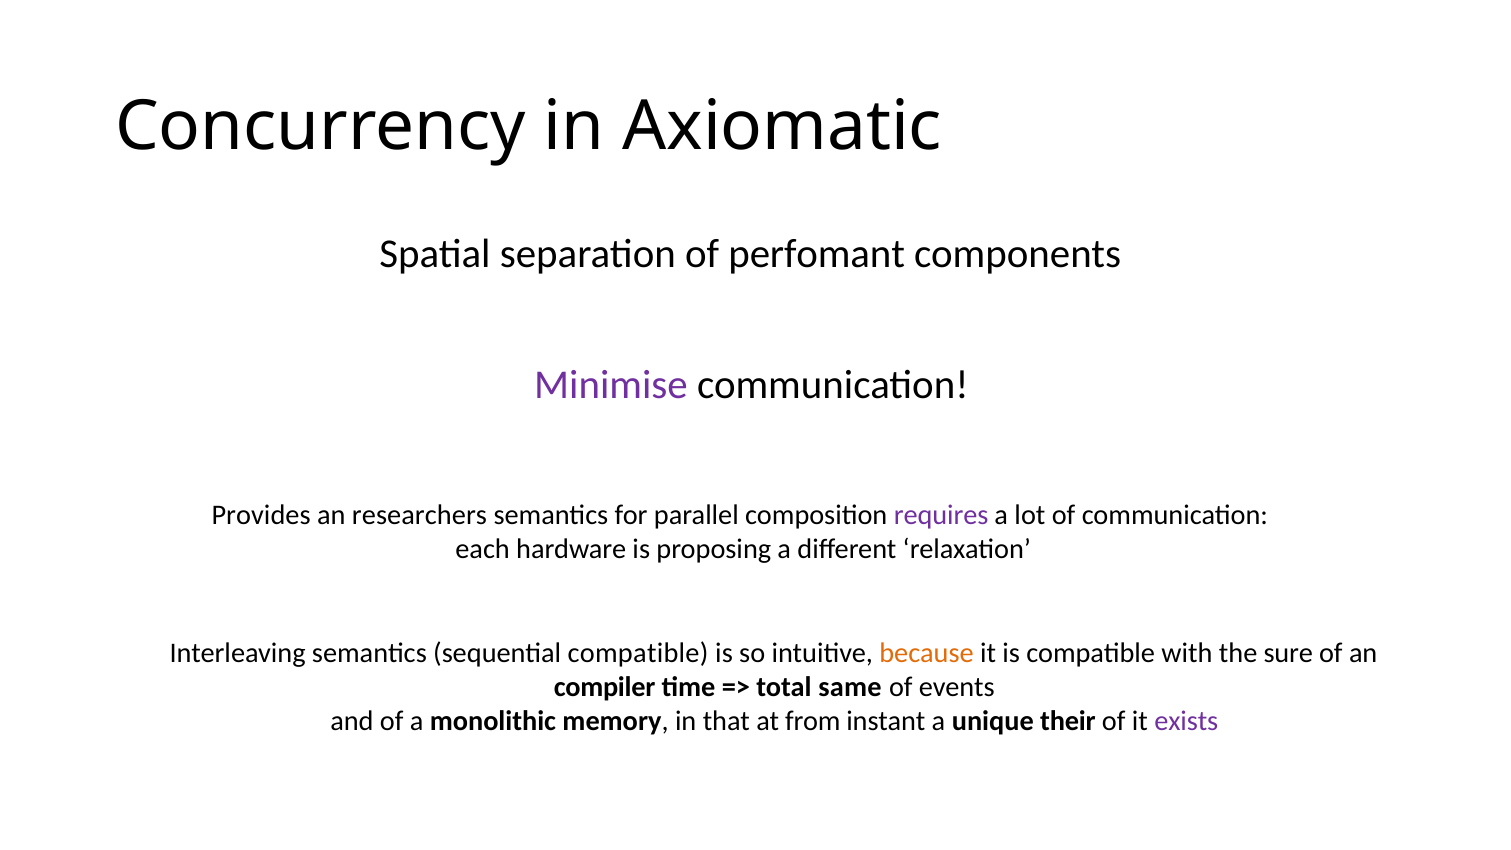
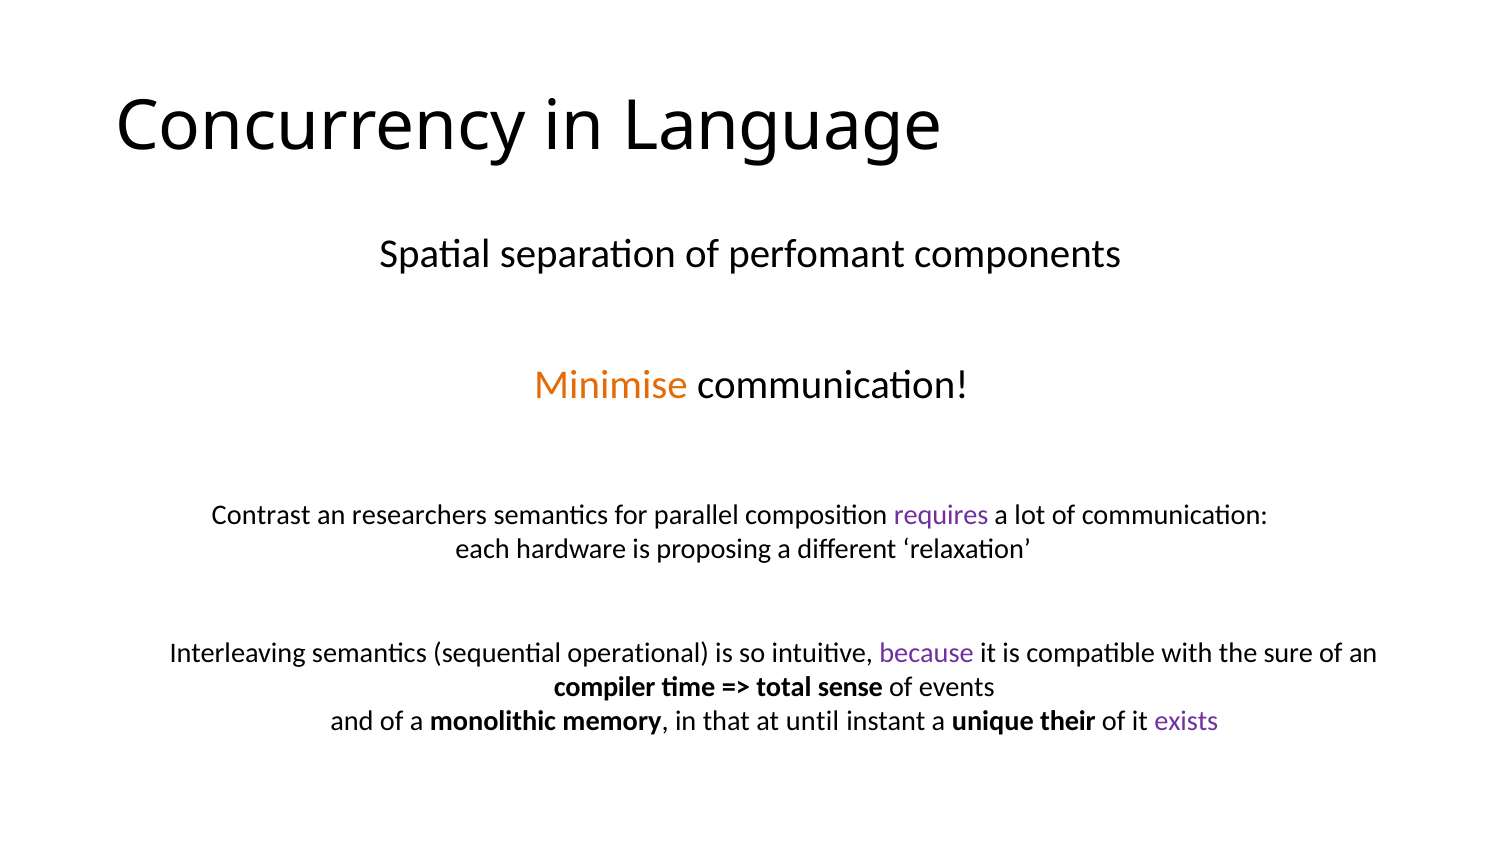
Axiomatic: Axiomatic -> Language
Minimise colour: purple -> orange
Provides: Provides -> Contrast
sequential compatible: compatible -> operational
because colour: orange -> purple
same: same -> sense
from: from -> until
